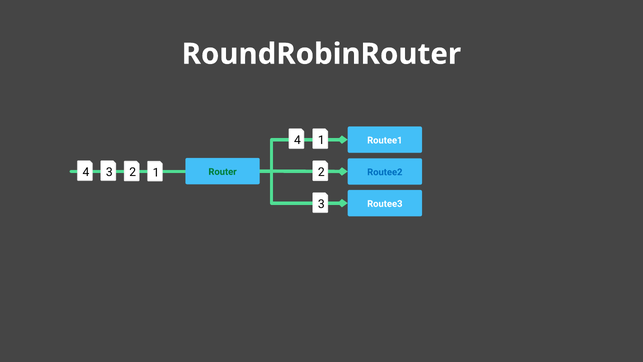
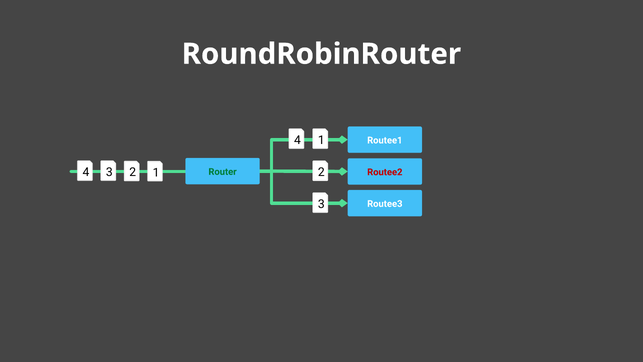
Routee2 colour: blue -> red
